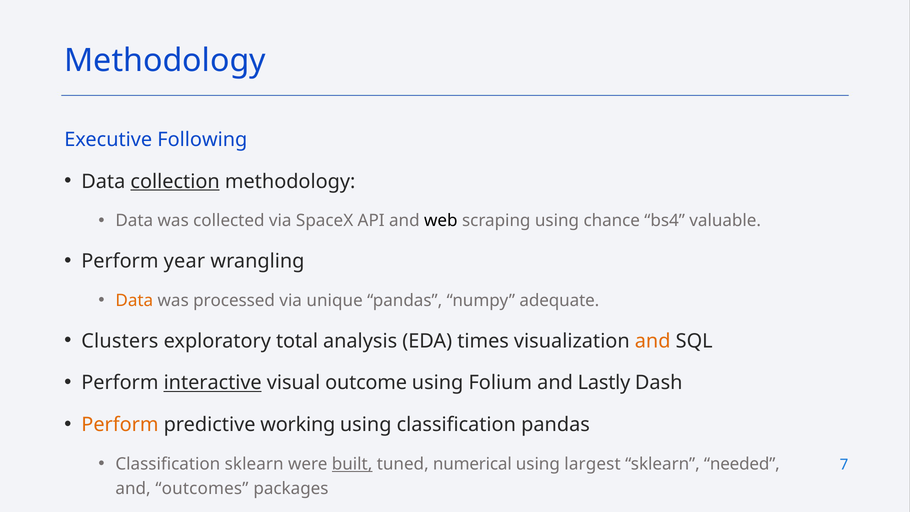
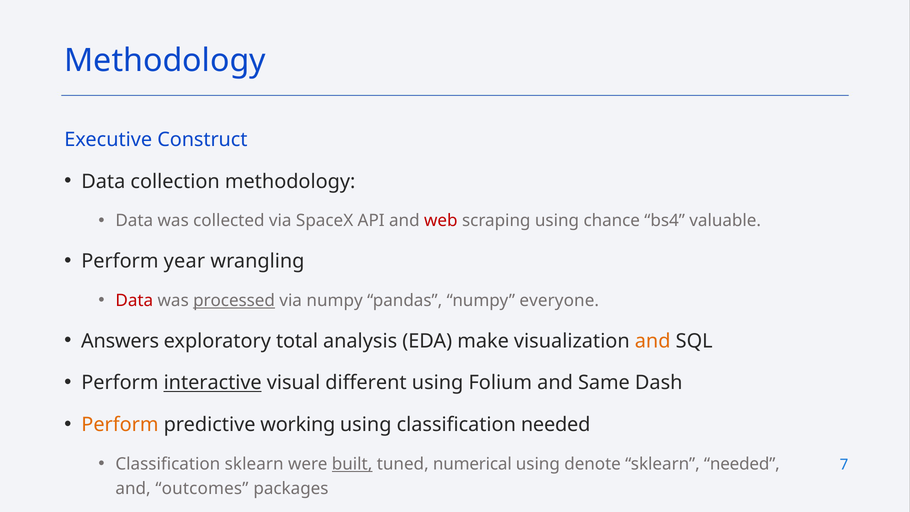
Following: Following -> Construct
collection underline: present -> none
web colour: black -> red
Data at (134, 300) colour: orange -> red
processed underline: none -> present
via unique: unique -> numpy
adequate: adequate -> everyone
Clusters: Clusters -> Answers
times: times -> make
outcome: outcome -> different
Lastly: Lastly -> Same
classification pandas: pandas -> needed
largest: largest -> denote
